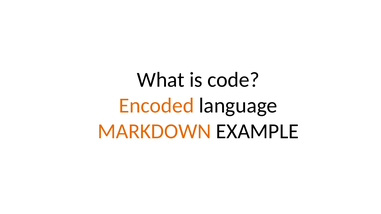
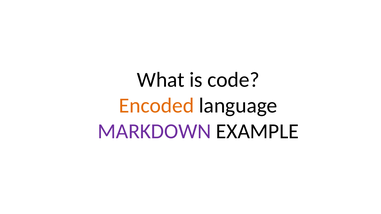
MARKDOWN colour: orange -> purple
